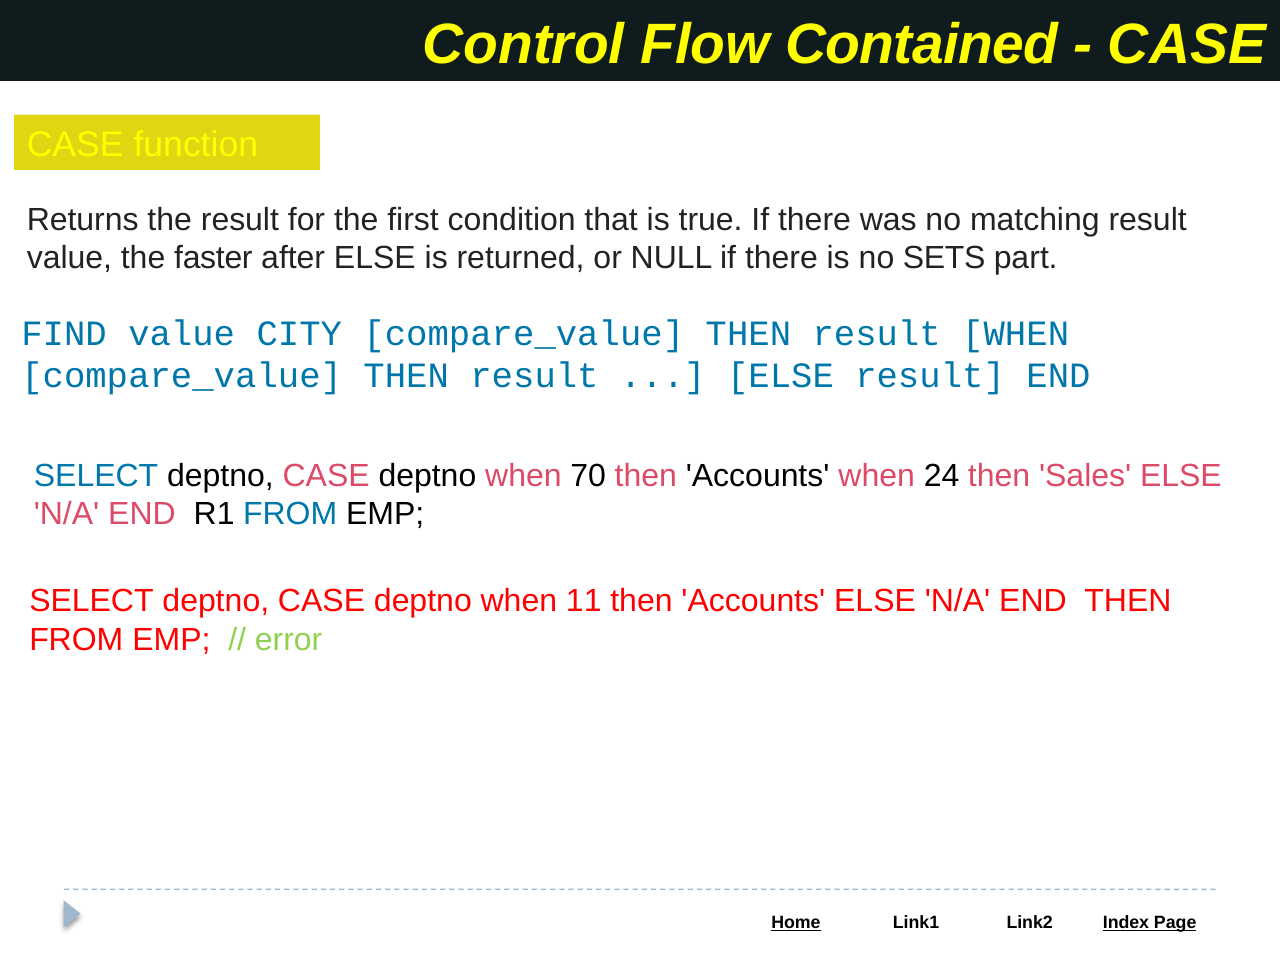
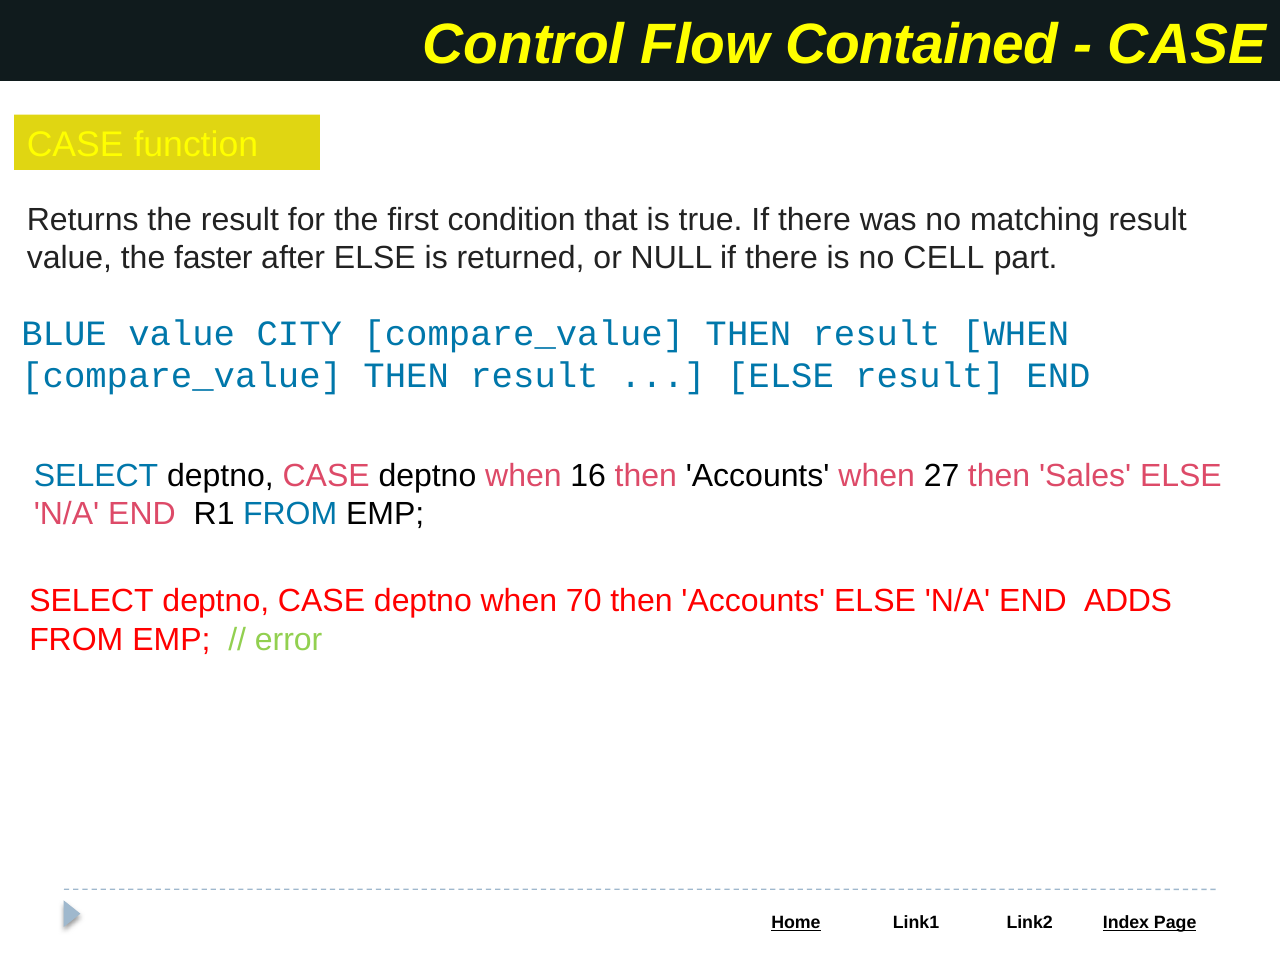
SETS: SETS -> CELL
FIND: FIND -> BLUE
70: 70 -> 16
24: 24 -> 27
11: 11 -> 70
END THEN: THEN -> ADDS
